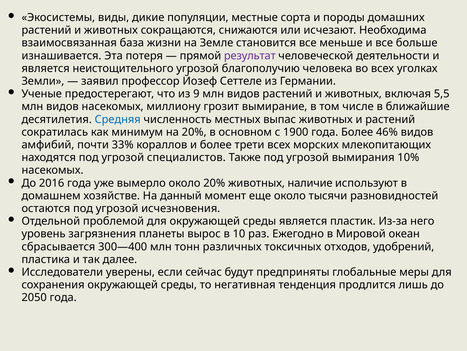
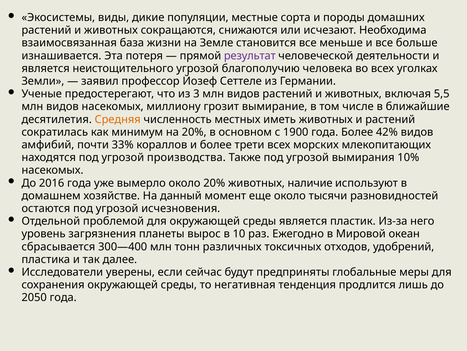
9: 9 -> 3
Средняя colour: blue -> orange
выпас: выпас -> иметь
46%: 46% -> 42%
специалистов: специалистов -> производства
